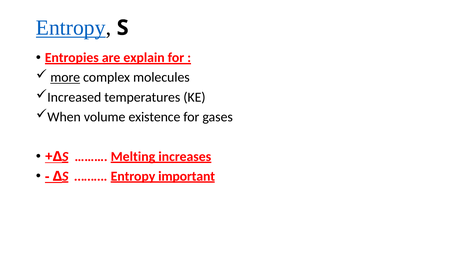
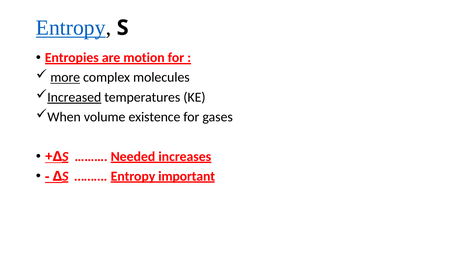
explain: explain -> motion
Increased underline: none -> present
Melting: Melting -> Needed
